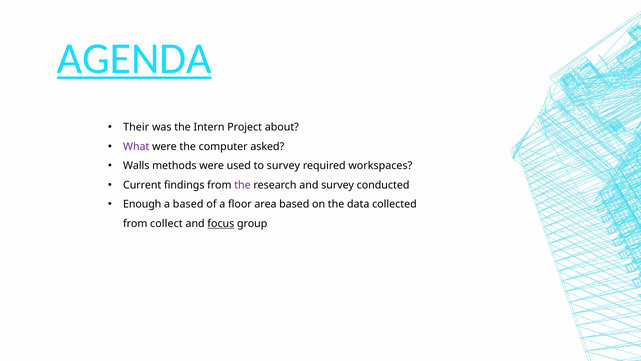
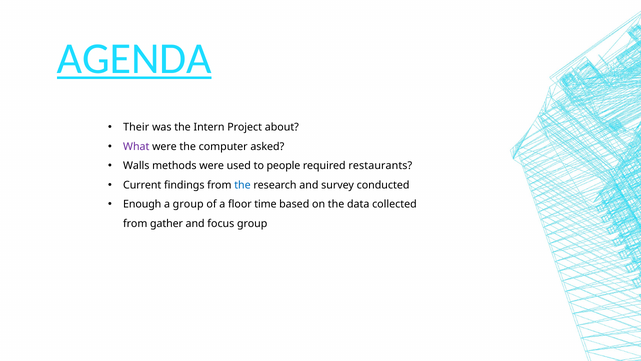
to survey: survey -> people
workspaces: workspaces -> restaurants
the at (242, 185) colour: purple -> blue
a based: based -> group
area: area -> time
collect: collect -> gather
focus underline: present -> none
